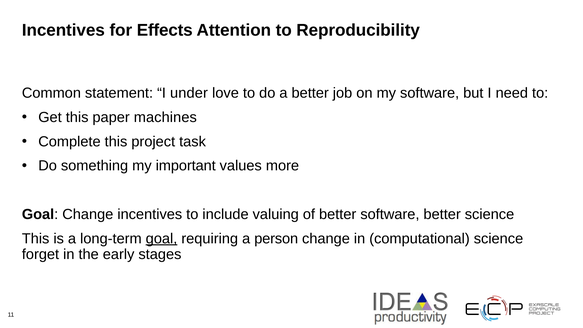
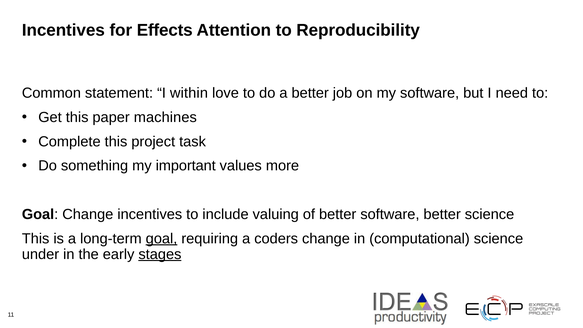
under: under -> within
person: person -> coders
forget: forget -> under
stages underline: none -> present
